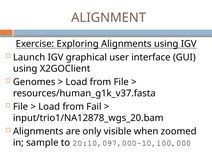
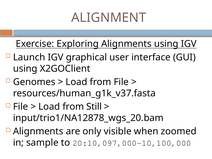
Fail: Fail -> Still
